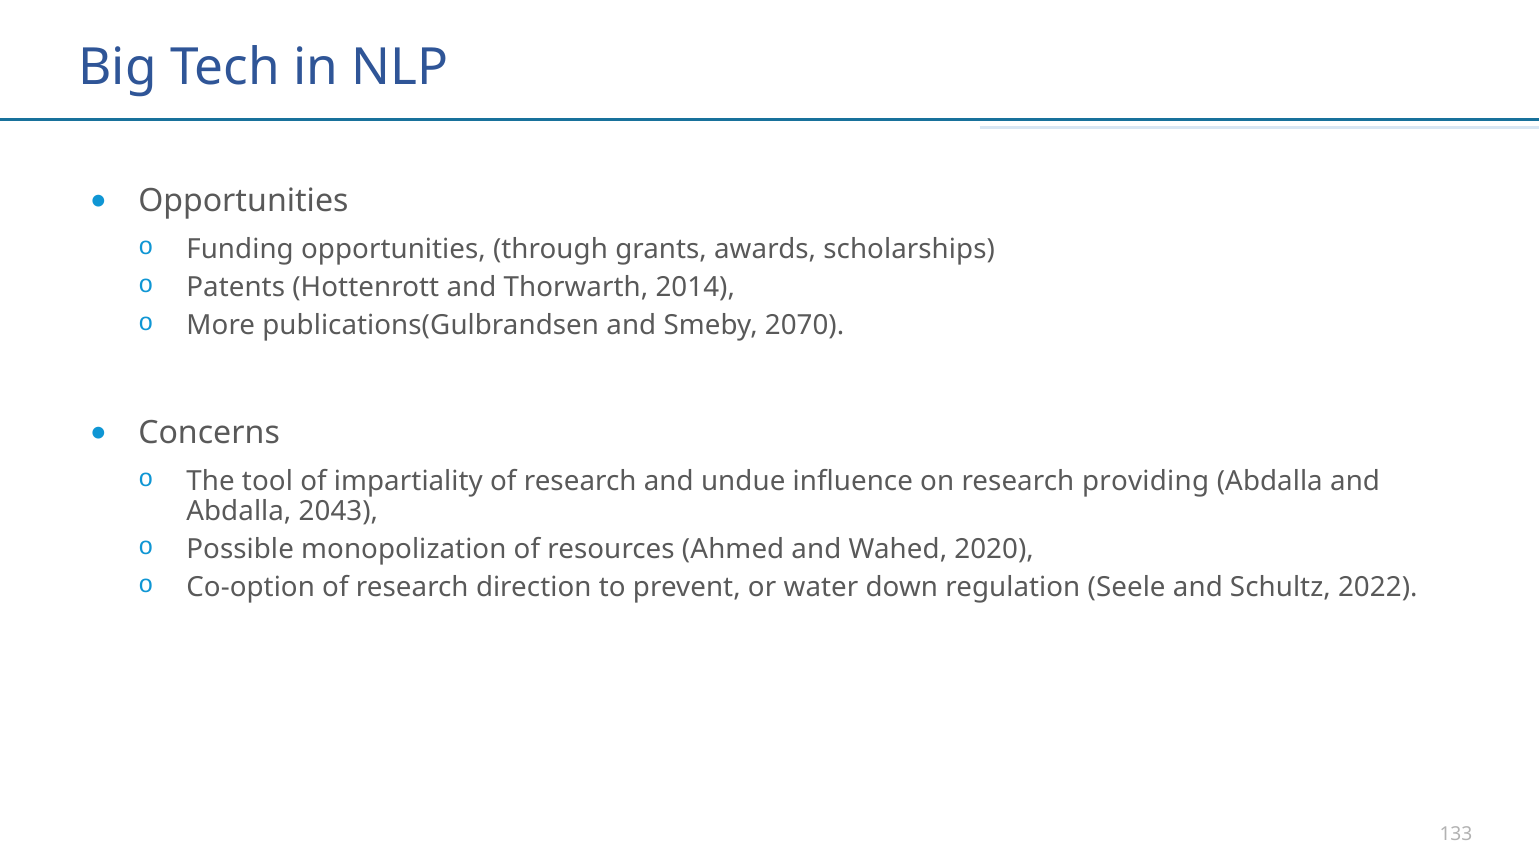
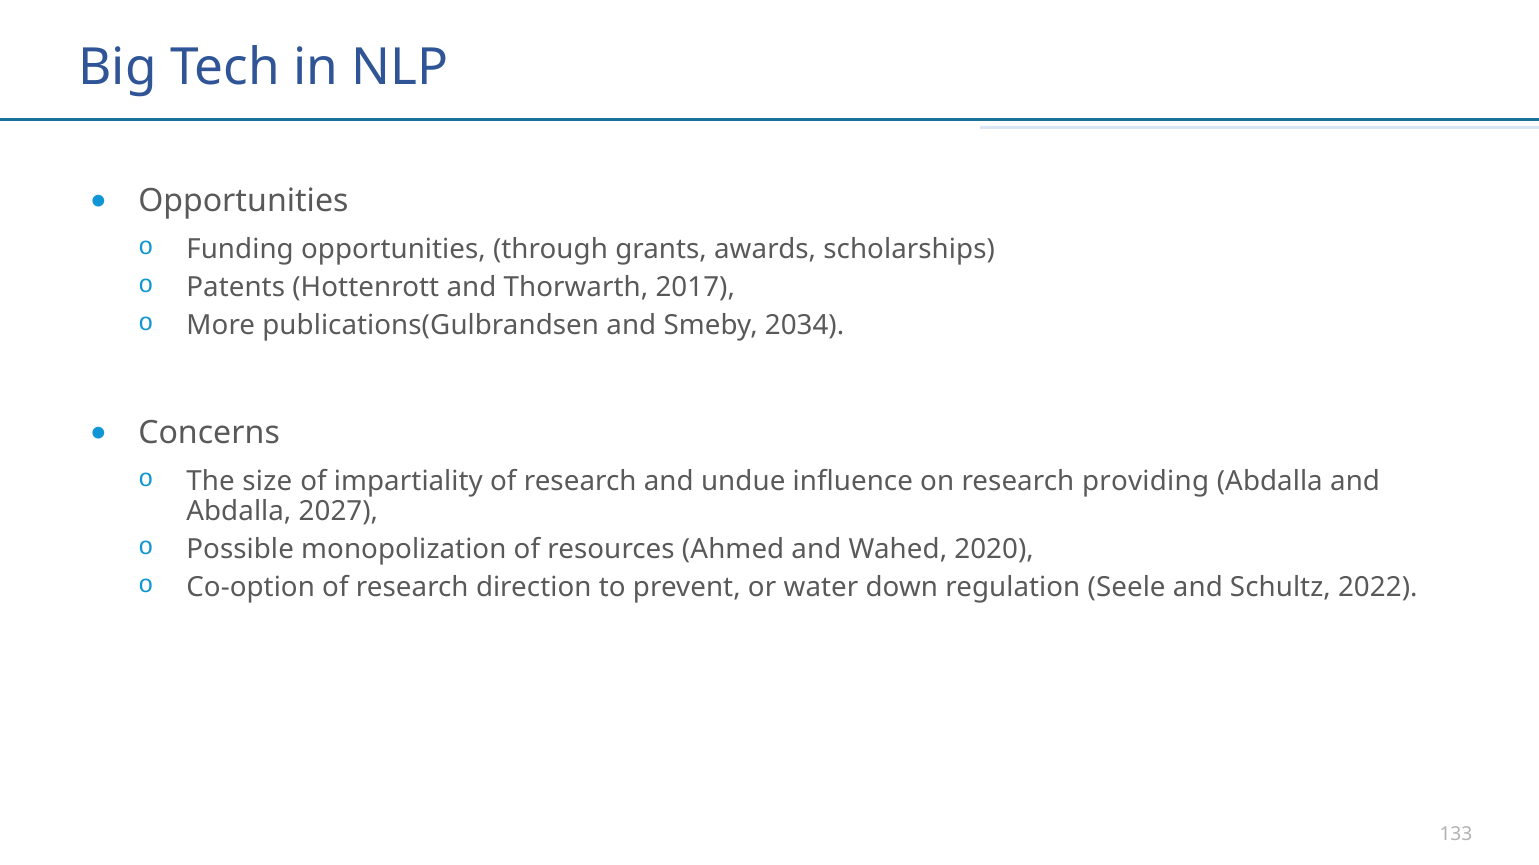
2014: 2014 -> 2017
2070: 2070 -> 2034
tool: tool -> size
2043: 2043 -> 2027
